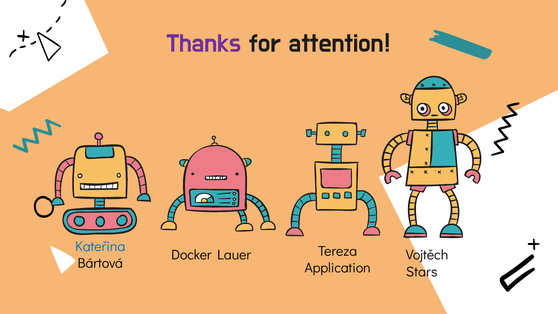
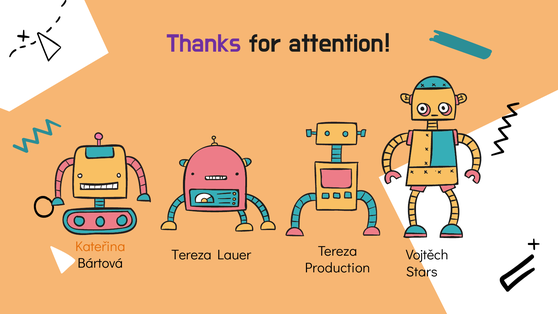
Kateřina colour: blue -> orange
Docker at (191, 255): Docker -> Tereza
Application: Application -> Production
